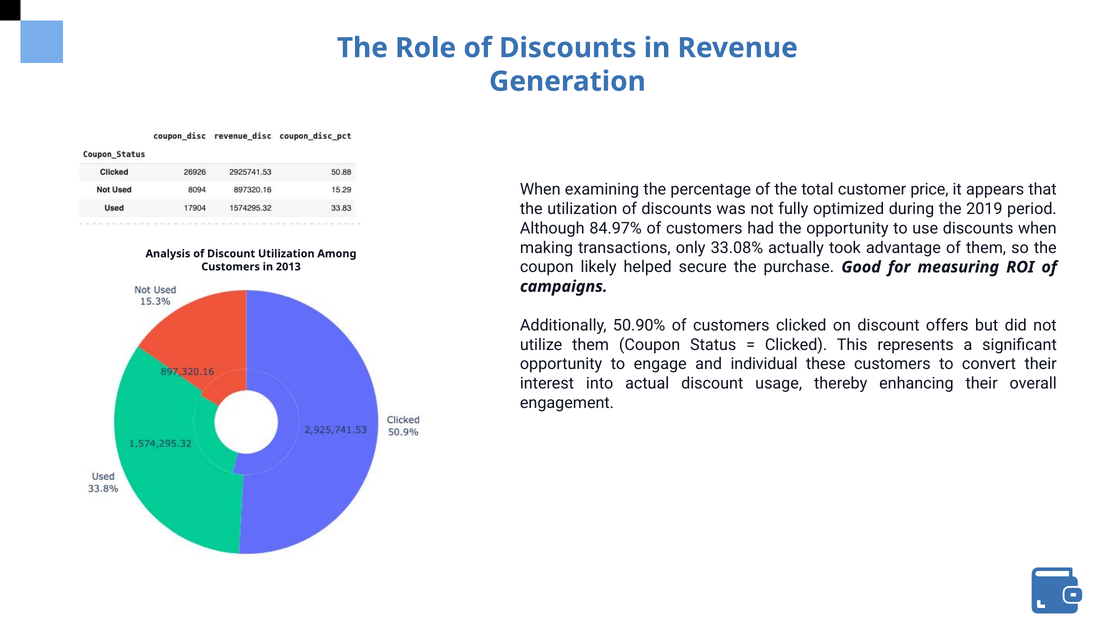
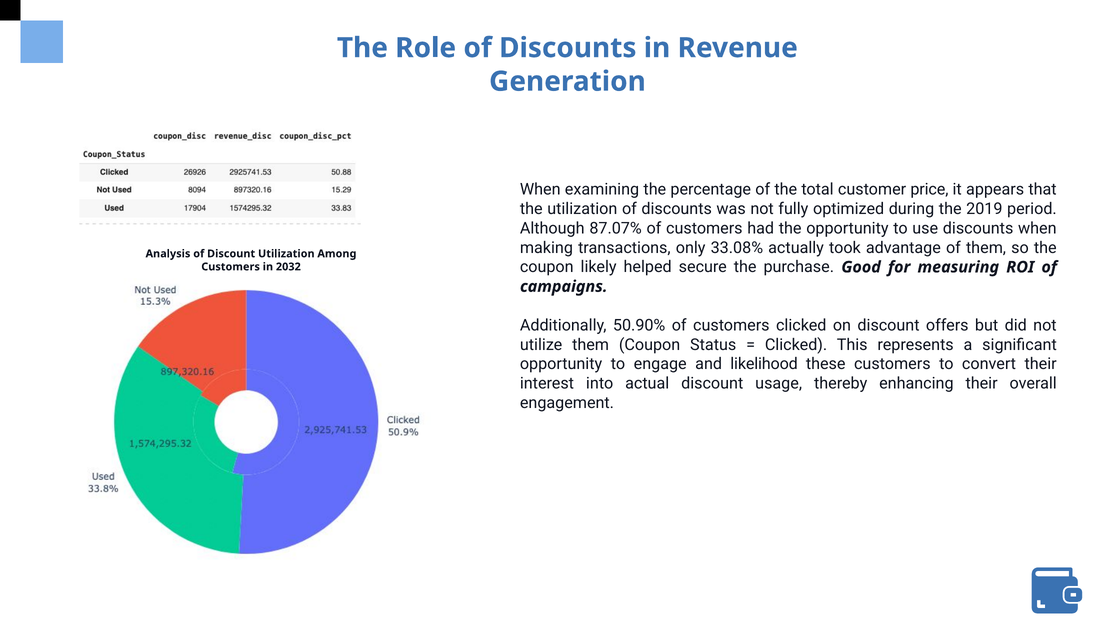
84.97%: 84.97% -> 87.07%
2013: 2013 -> 2032
individual: individual -> likelihood
